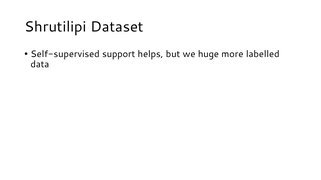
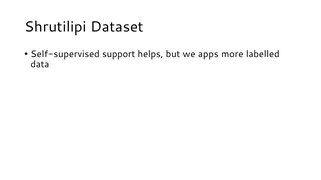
huge: huge -> apps
